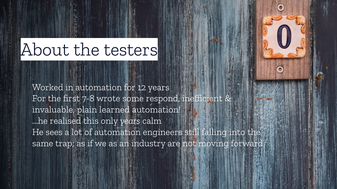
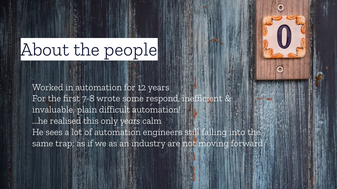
testers: testers -> people
learned: learned -> difficult
